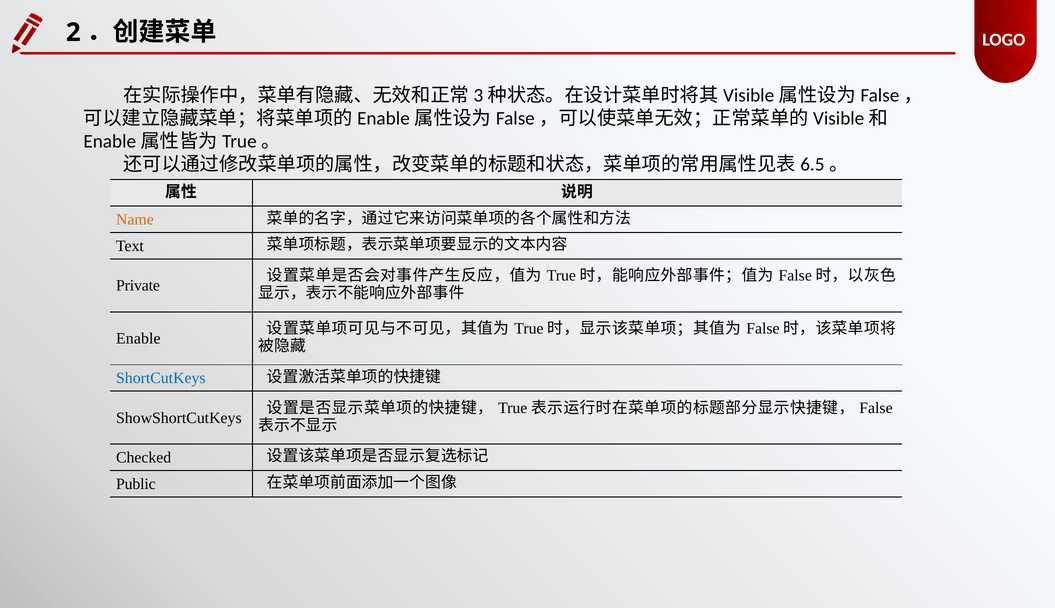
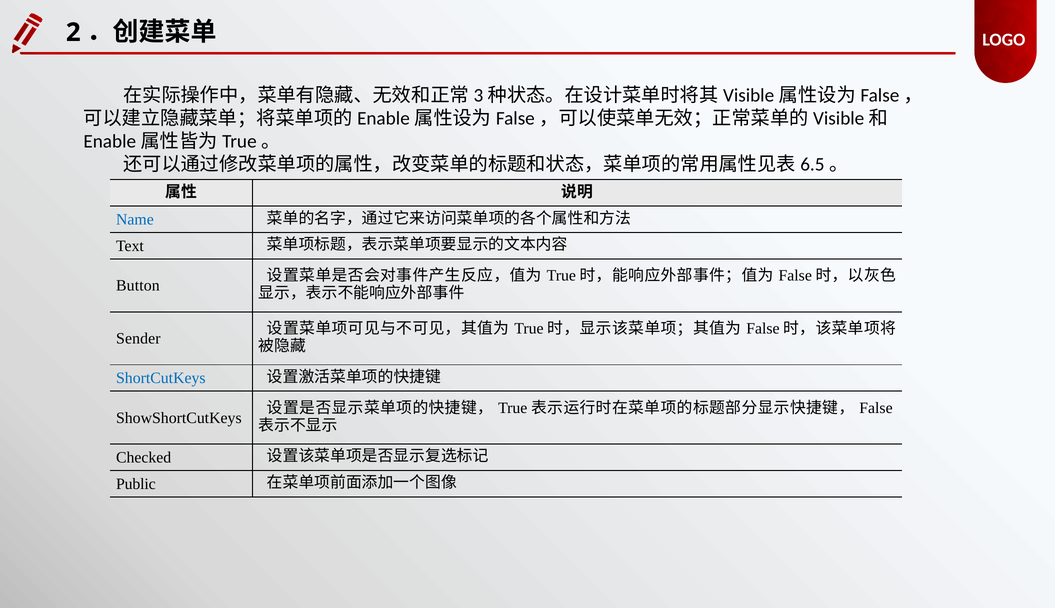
Name colour: orange -> blue
Private: Private -> Button
Enable: Enable -> Sender
